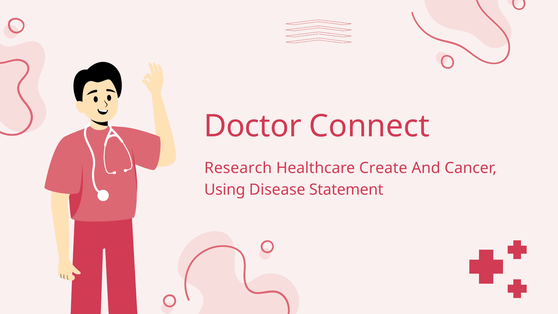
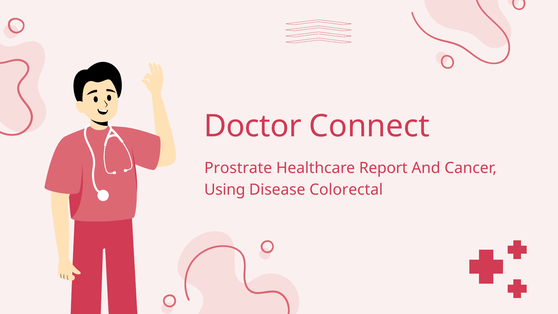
Research: Research -> Prostrate
Create: Create -> Report
Statement: Statement -> Colorectal
